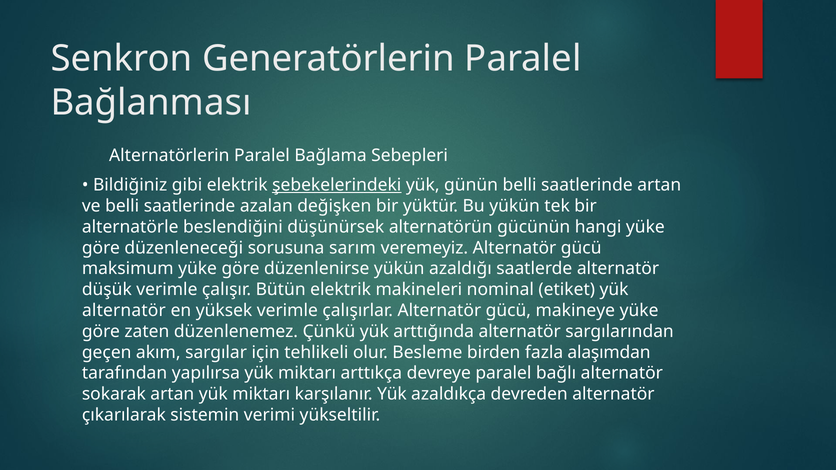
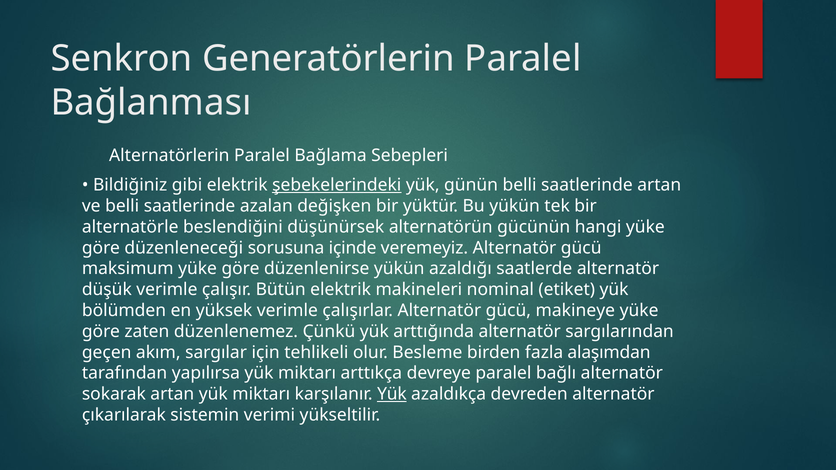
sarım: sarım -> içinde
alternatör at (124, 311): alternatör -> bölümden
Yük at (392, 394) underline: none -> present
